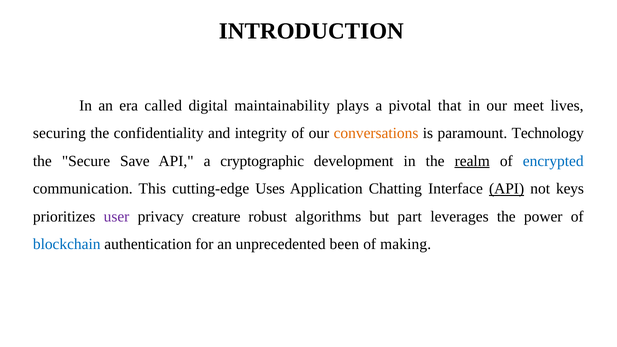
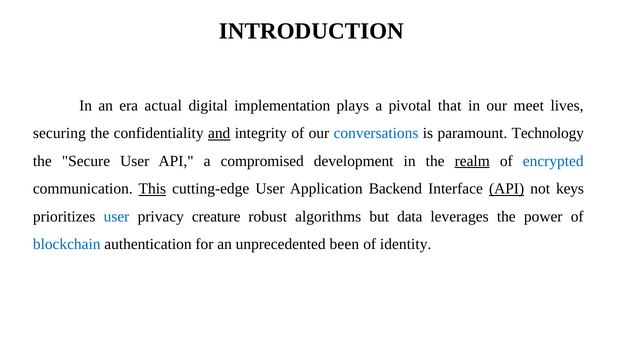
called: called -> actual
maintainability: maintainability -> implementation
and underline: none -> present
conversations colour: orange -> blue
Secure Save: Save -> User
cryptographic: cryptographic -> compromised
This underline: none -> present
cutting-edge Uses: Uses -> User
Chatting: Chatting -> Backend
user at (117, 217) colour: purple -> blue
part: part -> data
making: making -> identity
